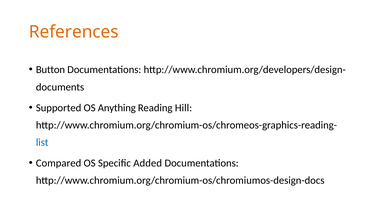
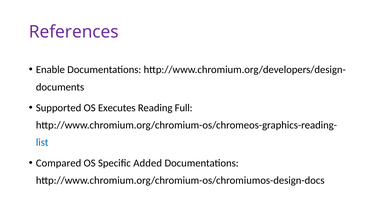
References colour: orange -> purple
Button: Button -> Enable
Anything: Anything -> Executes
Hill: Hill -> Full
